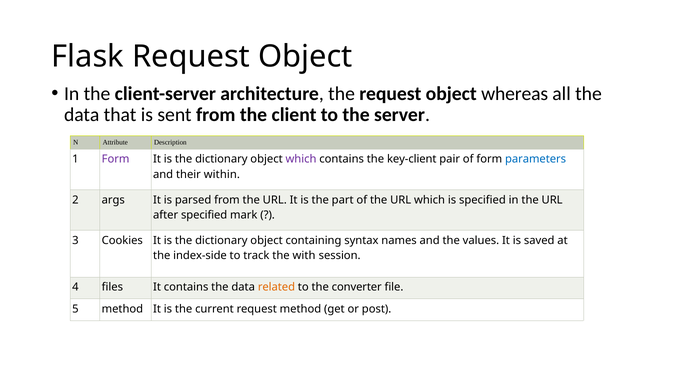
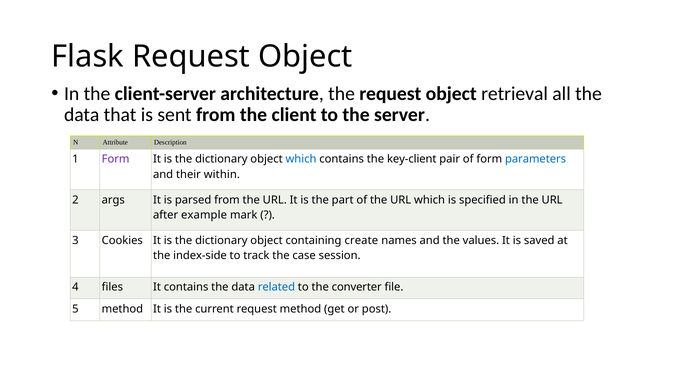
whereas: whereas -> retrieval
which at (301, 159) colour: purple -> blue
after specified: specified -> example
syntax: syntax -> create
with: with -> case
related colour: orange -> blue
